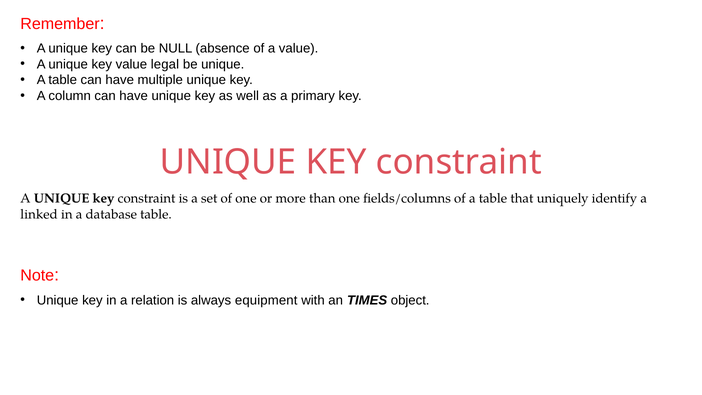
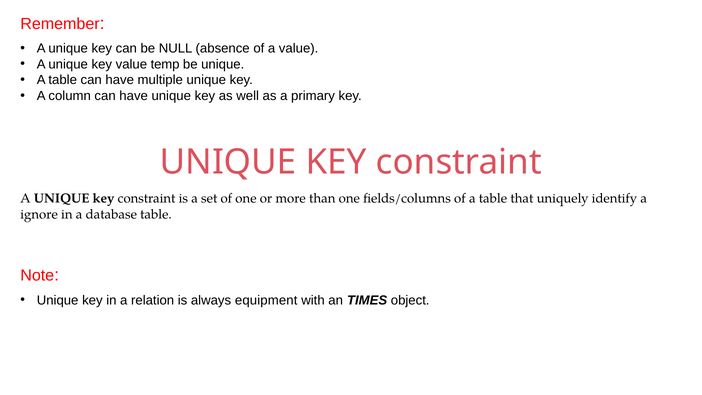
legal: legal -> temp
linked: linked -> ignore
